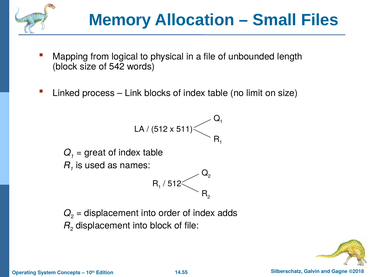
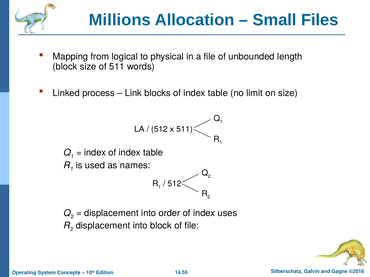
Memory: Memory -> Millions
of 542: 542 -> 511
great at (95, 153): great -> index
adds: adds -> uses
